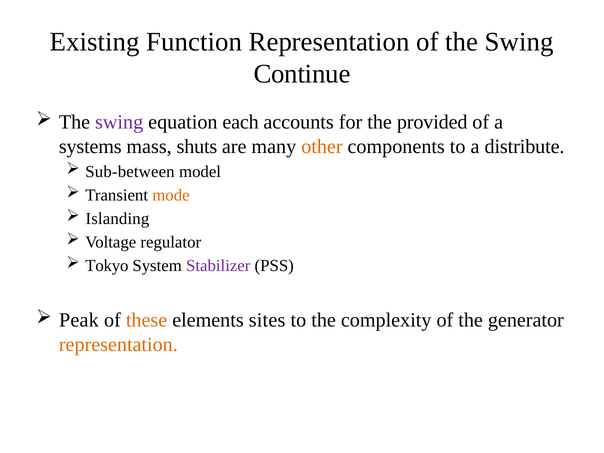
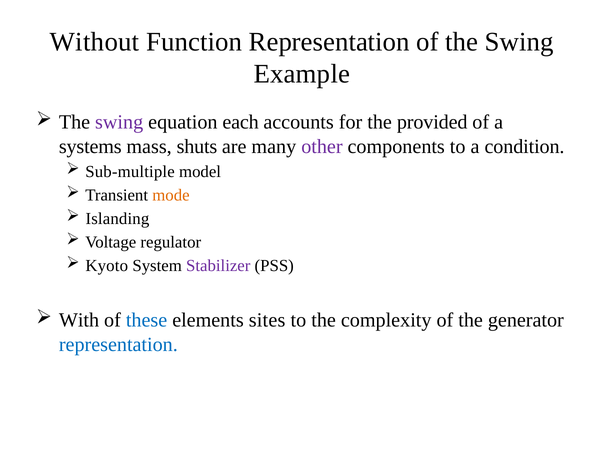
Existing: Existing -> Without
Continue: Continue -> Example
other colour: orange -> purple
distribute: distribute -> condition
Sub-between: Sub-between -> Sub-multiple
Tokyo: Tokyo -> Kyoto
Peak: Peak -> With
these colour: orange -> blue
representation at (118, 344) colour: orange -> blue
